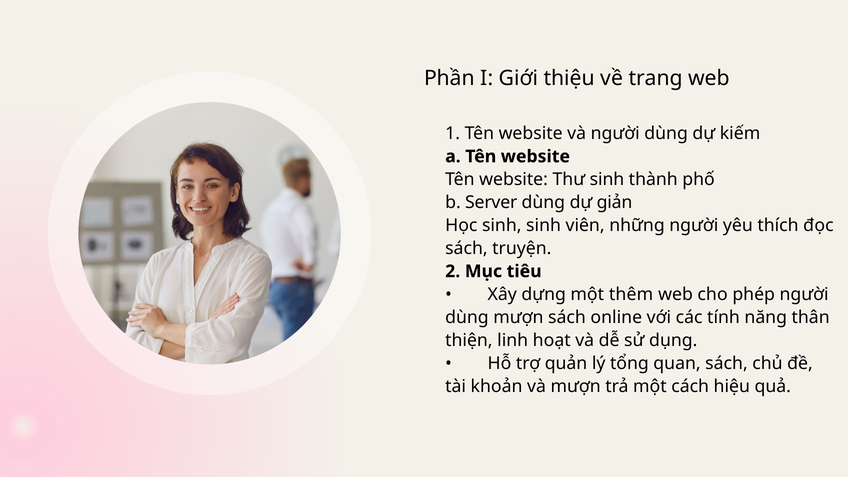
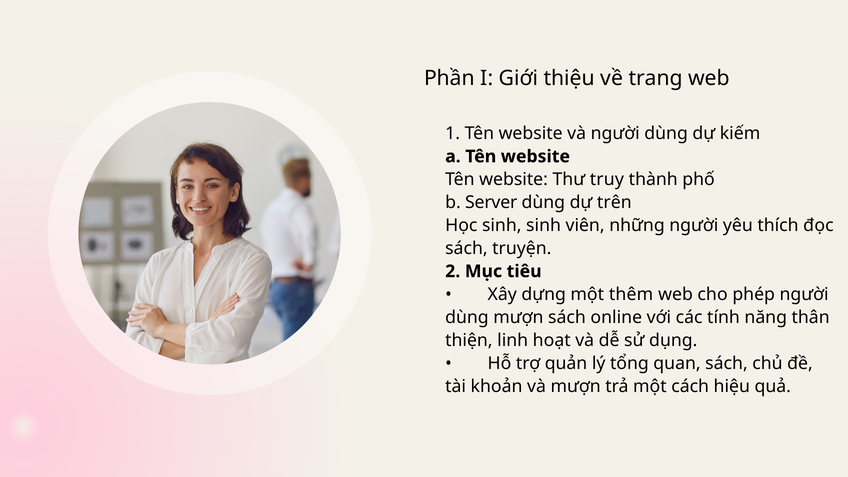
Thư sinh: sinh -> truy
giản: giản -> trên
